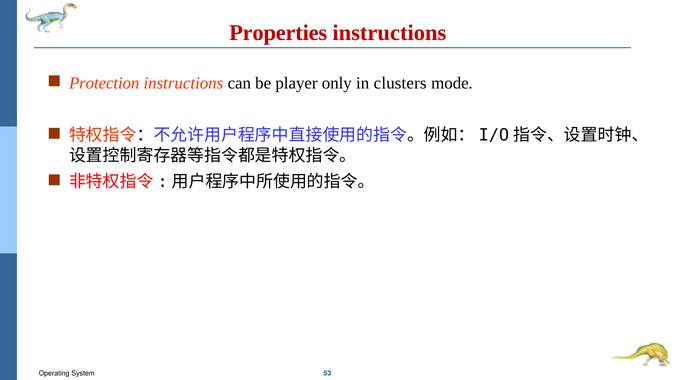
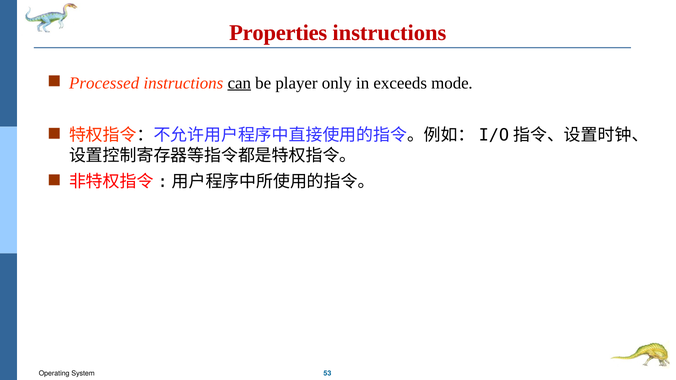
Protection: Protection -> Processed
can underline: none -> present
clusters: clusters -> exceeds
